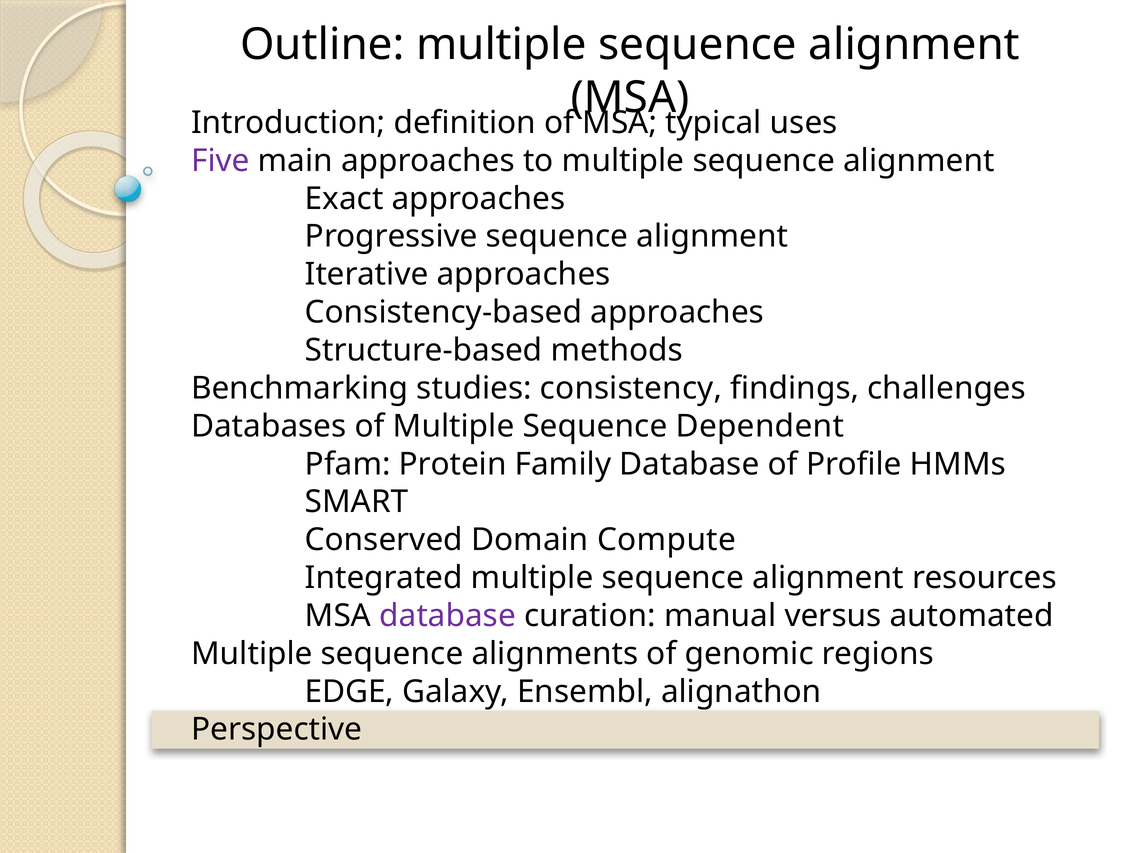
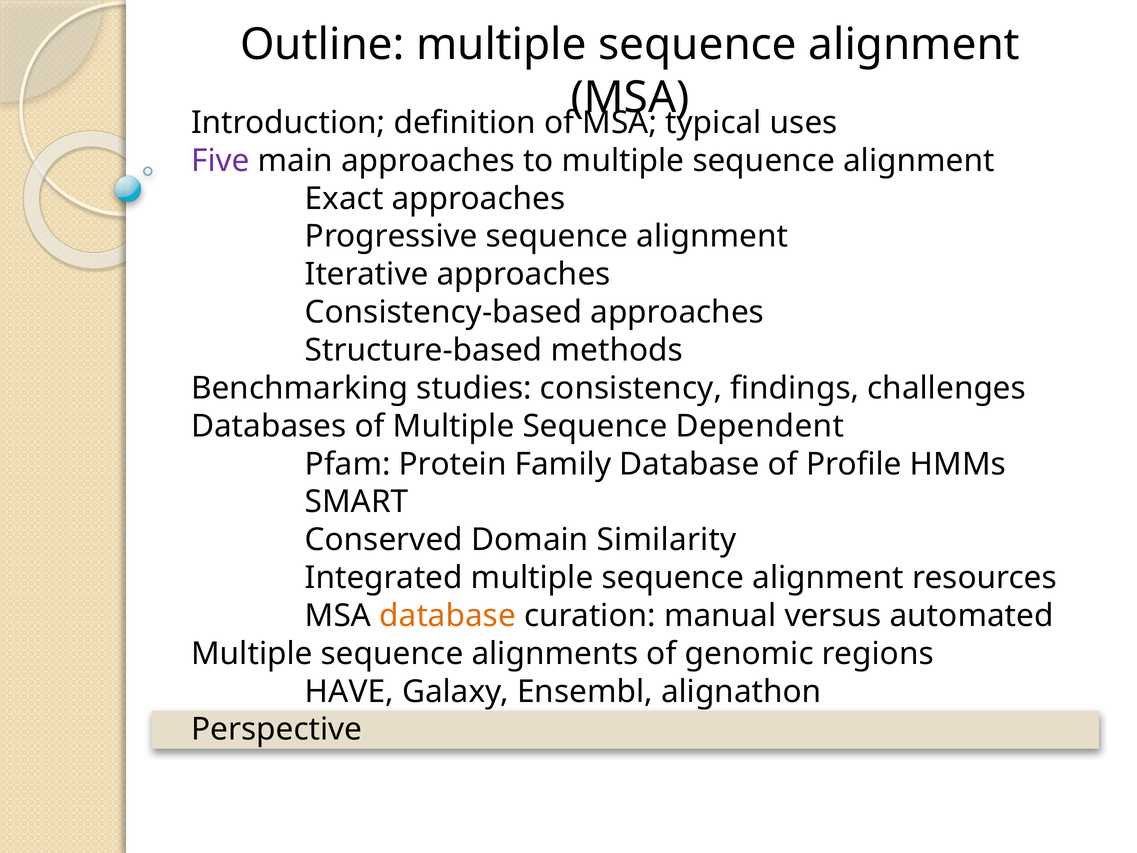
Compute: Compute -> Similarity
database at (448, 616) colour: purple -> orange
EDGE: EDGE -> HAVE
